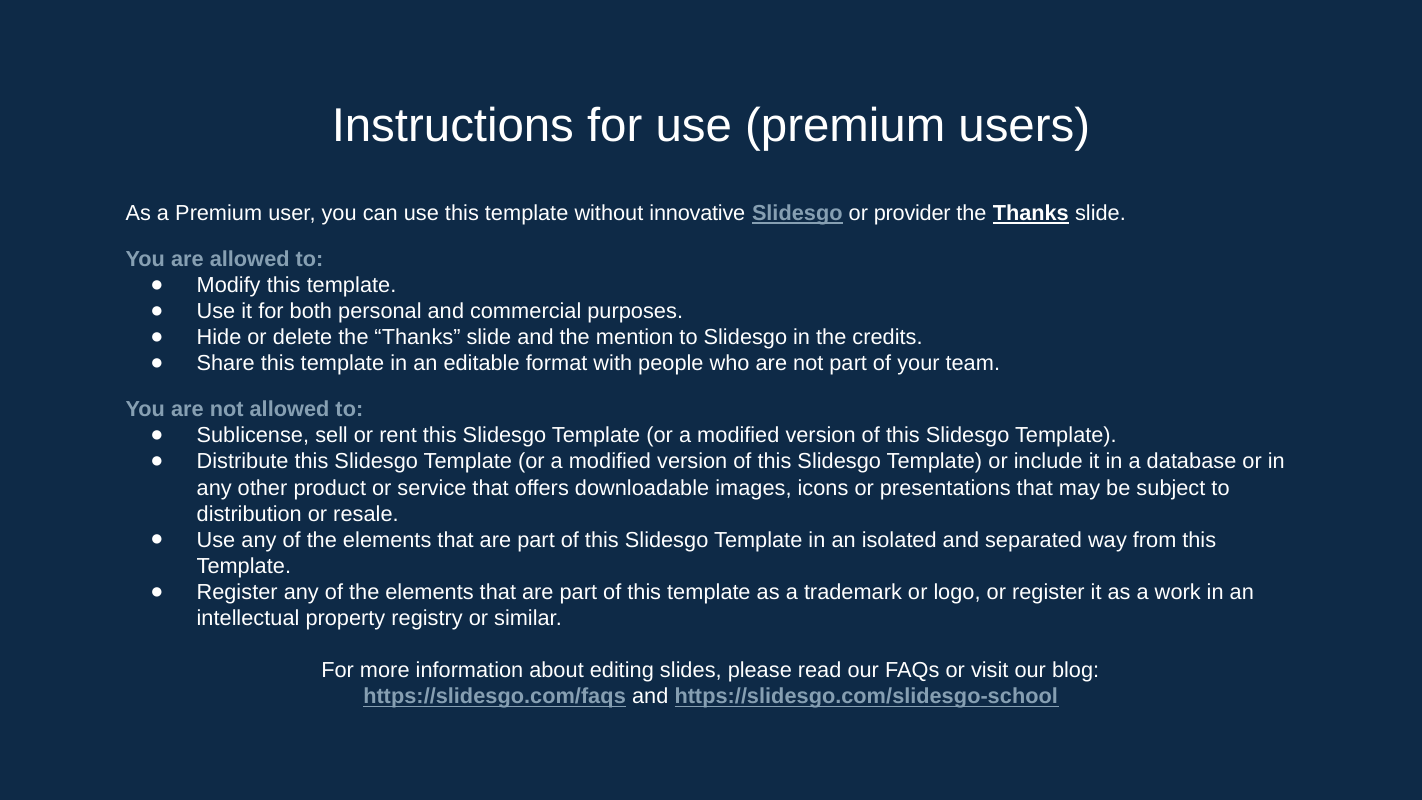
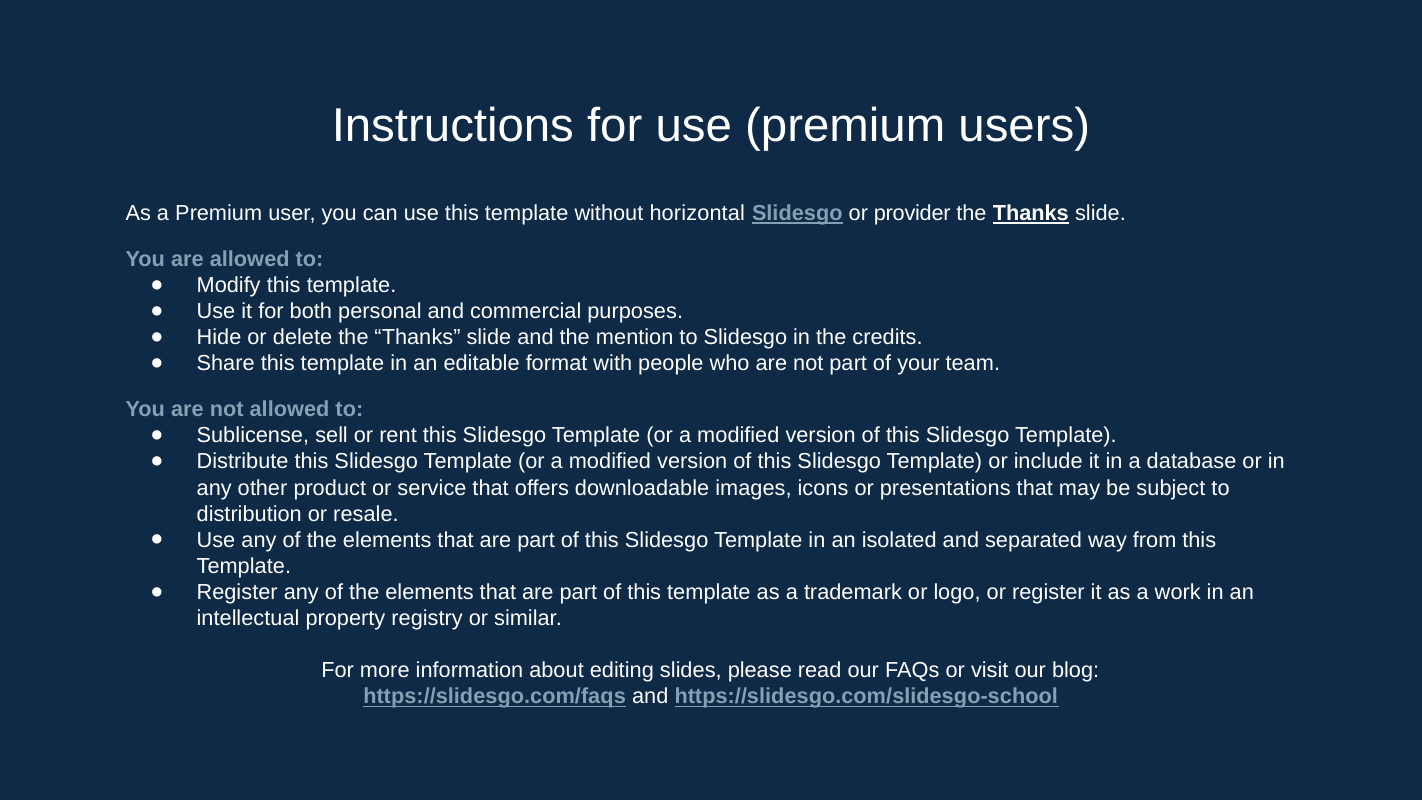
innovative: innovative -> horizontal
